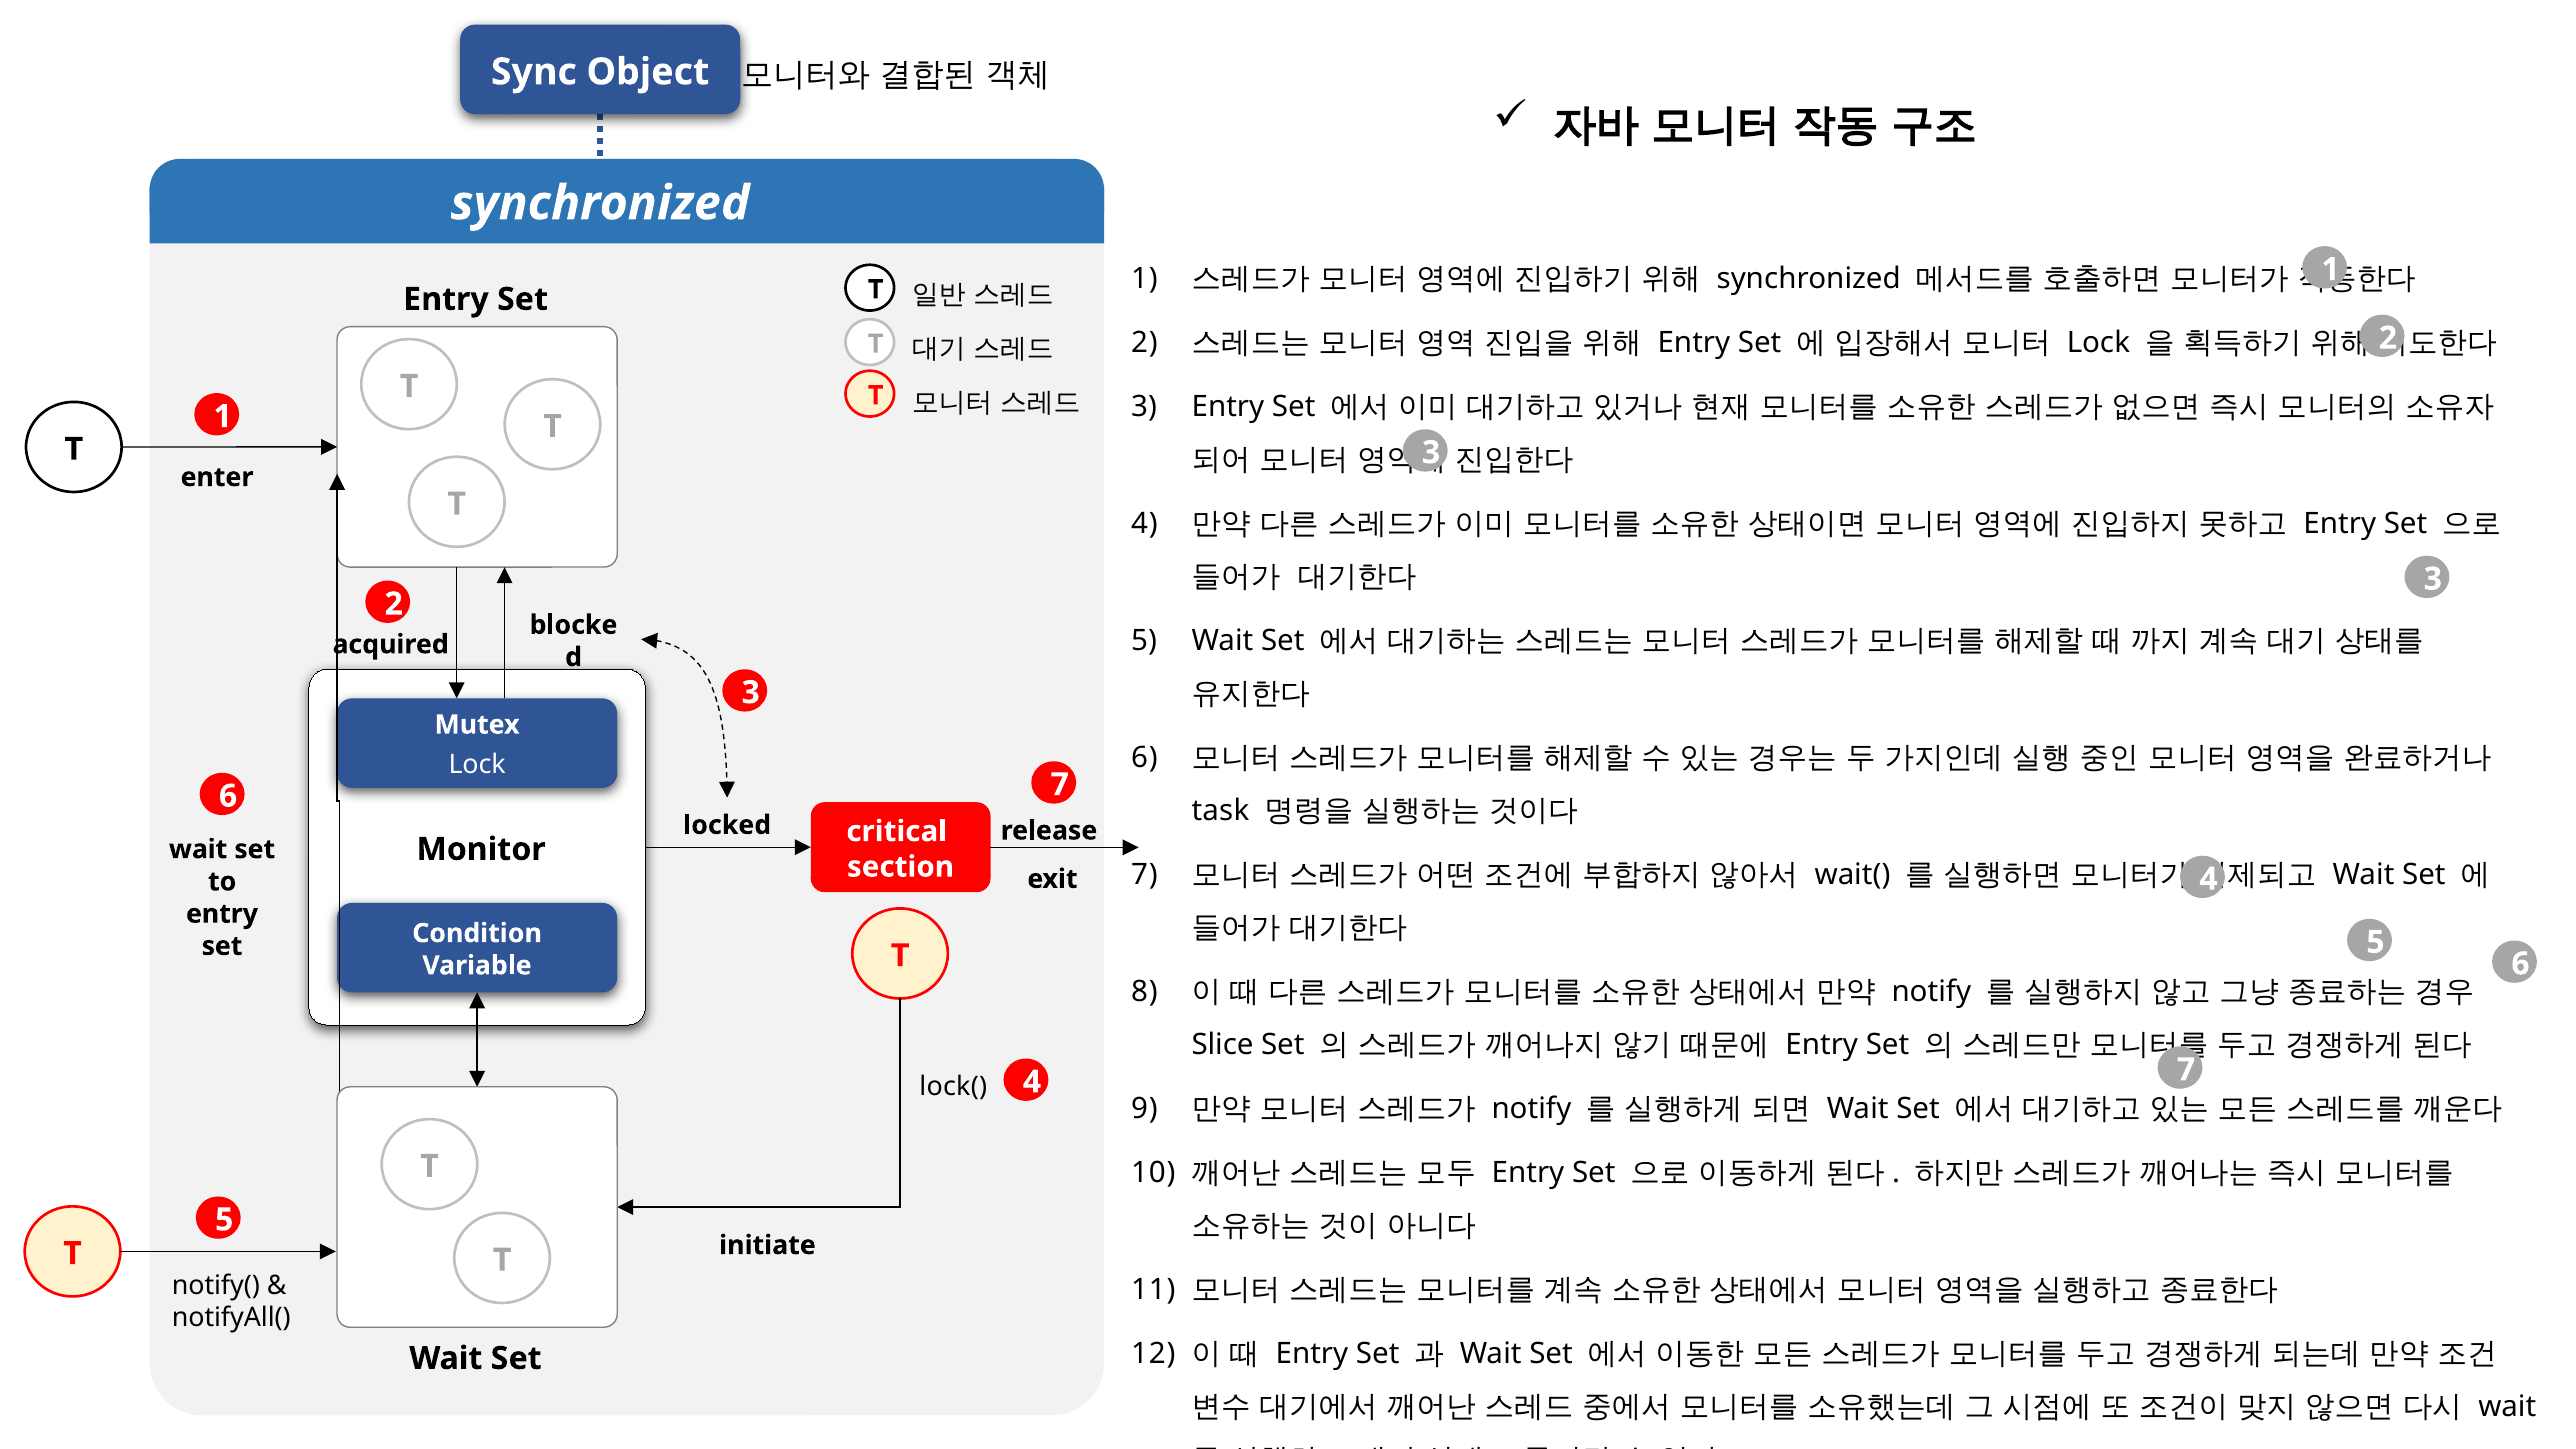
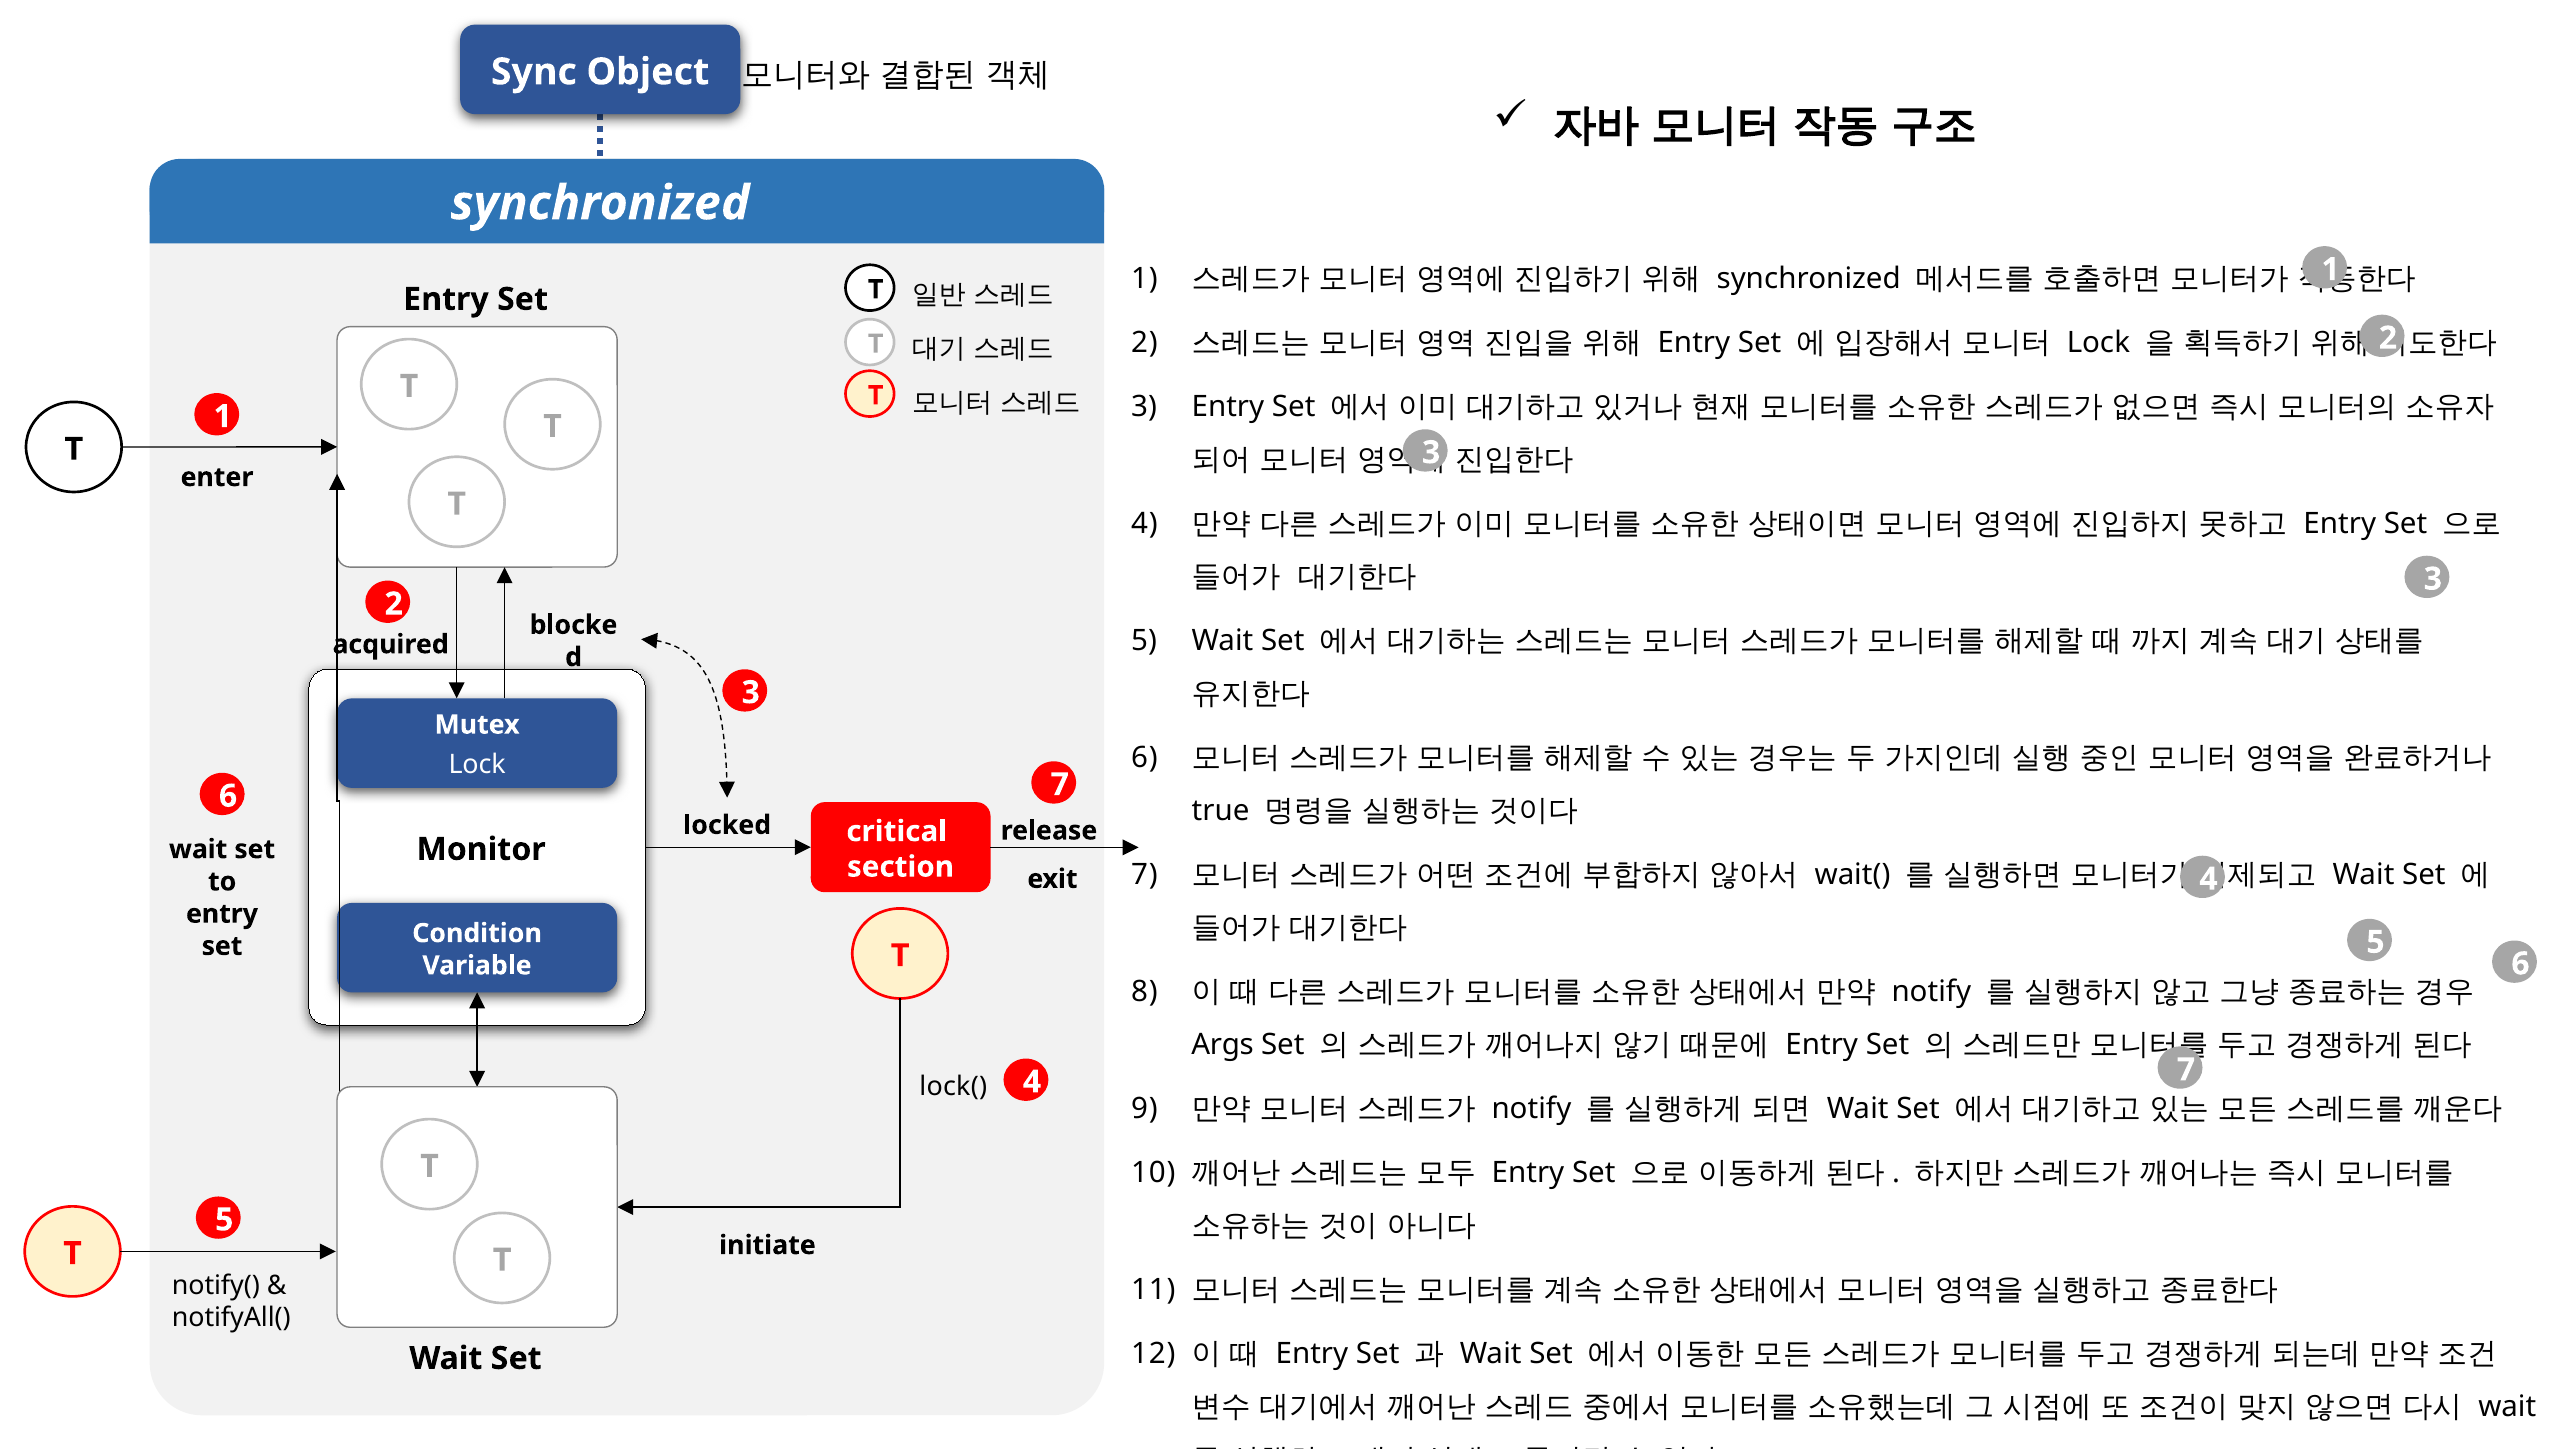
task: task -> true
Slice: Slice -> Args
